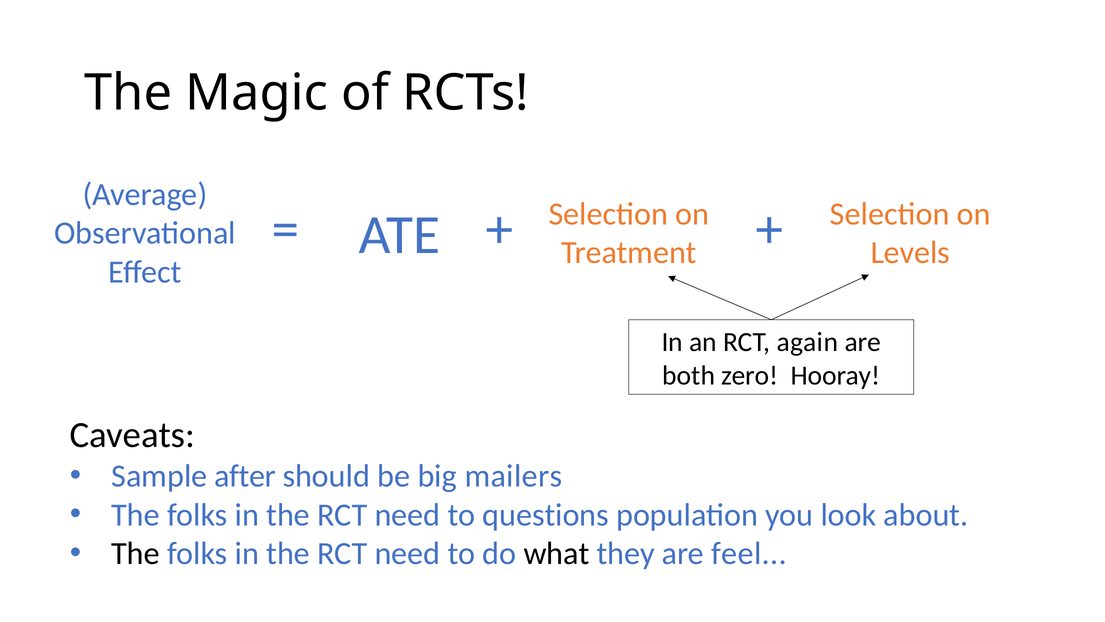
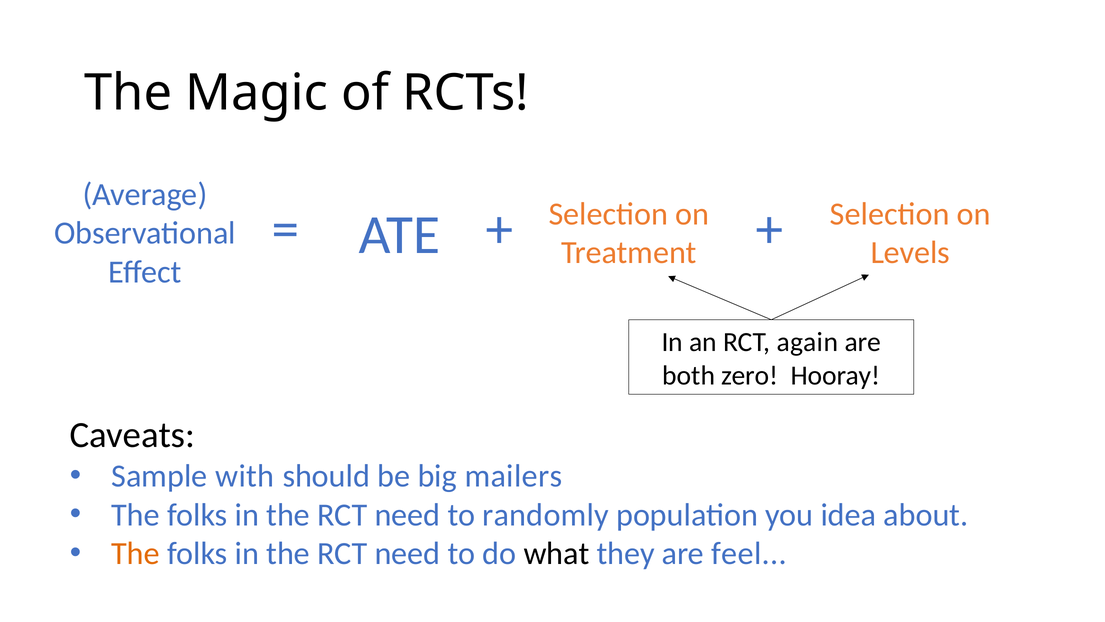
after: after -> with
questions: questions -> randomly
look: look -> idea
The at (136, 553) colour: black -> orange
